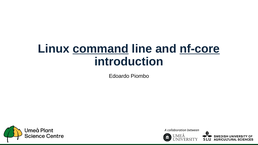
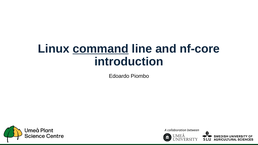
nf-core underline: present -> none
